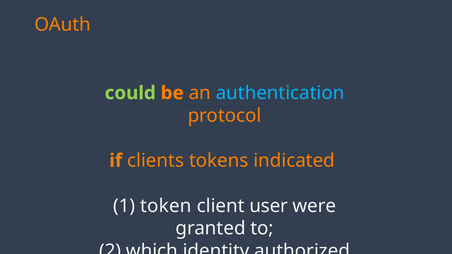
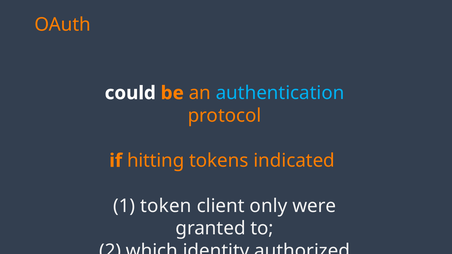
could colour: light green -> white
clients: clients -> hitting
user: user -> only
